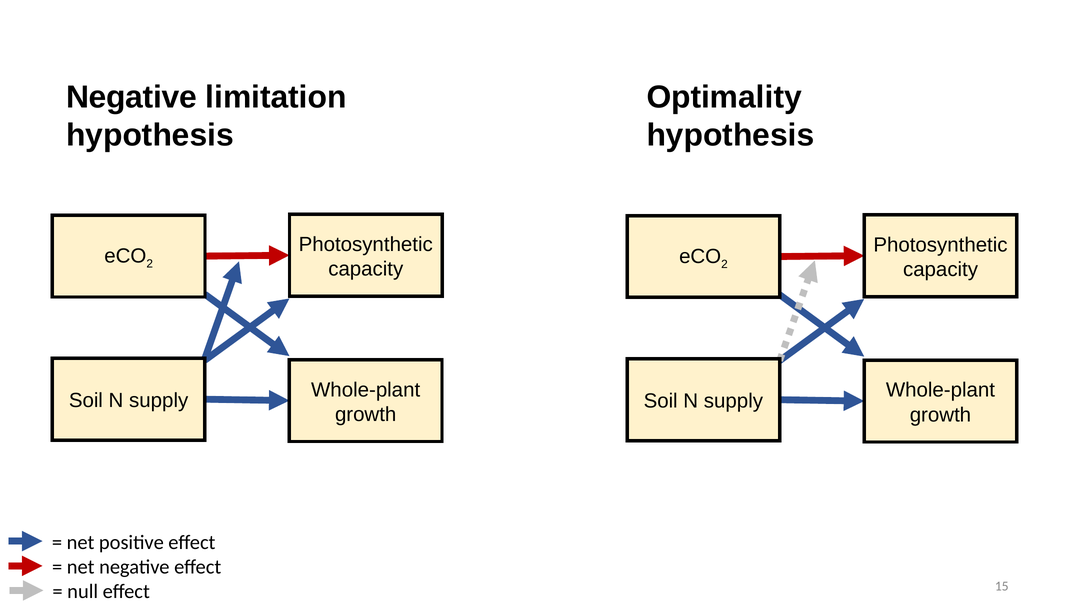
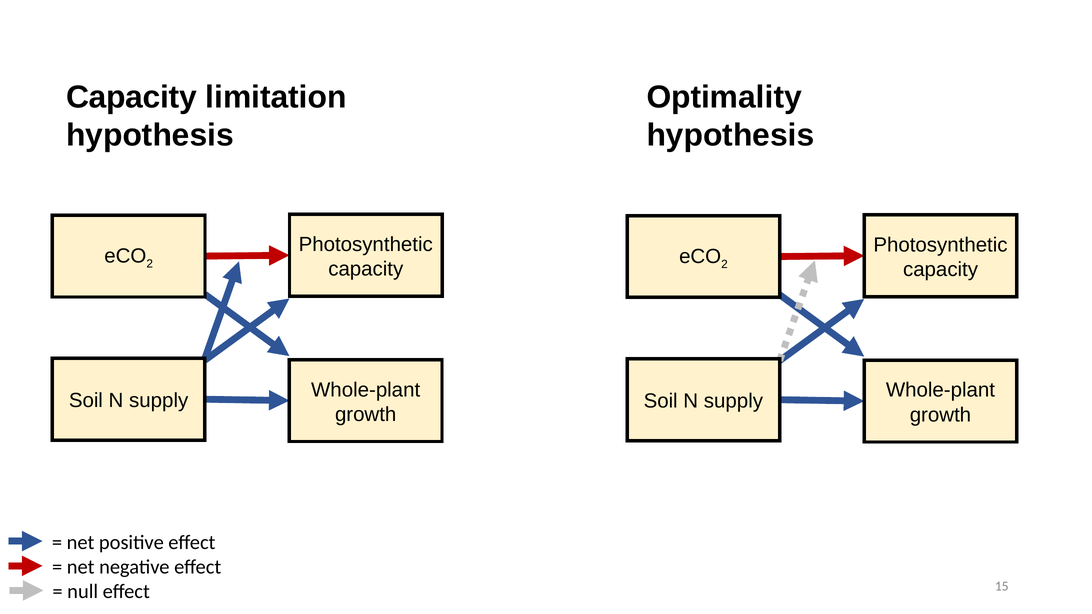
Negative at (132, 97): Negative -> Capacity
